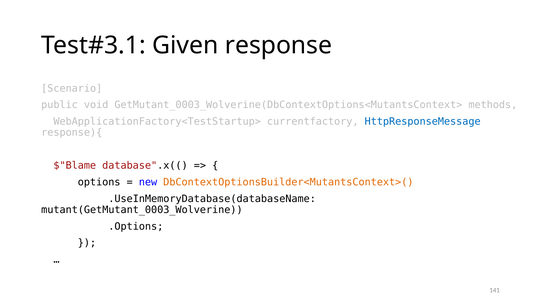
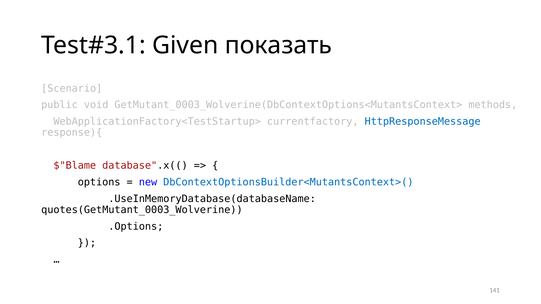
response: response -> показать
DbContextOptionsBuilder<MutantsContext>( colour: orange -> blue
mutant(GetMutant_0003_Wolverine: mutant(GetMutant_0003_Wolverine -> quotes(GetMutant_0003_Wolverine
